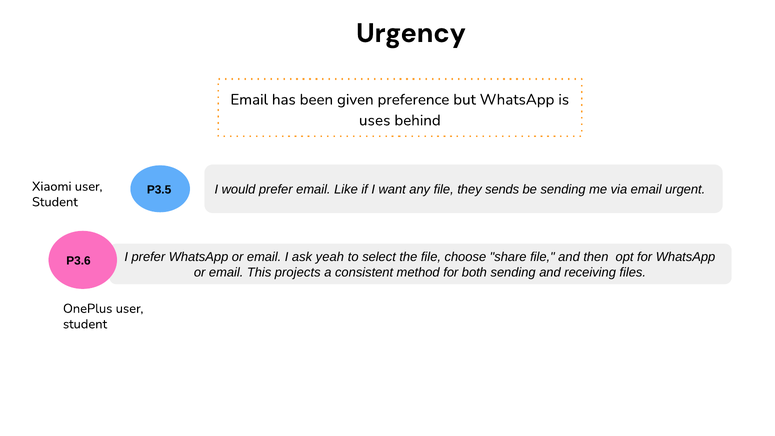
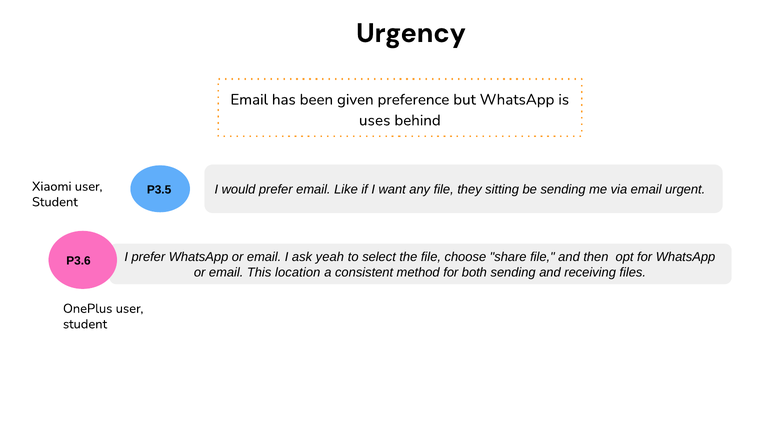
sends: sends -> sitting
projects: projects -> location
